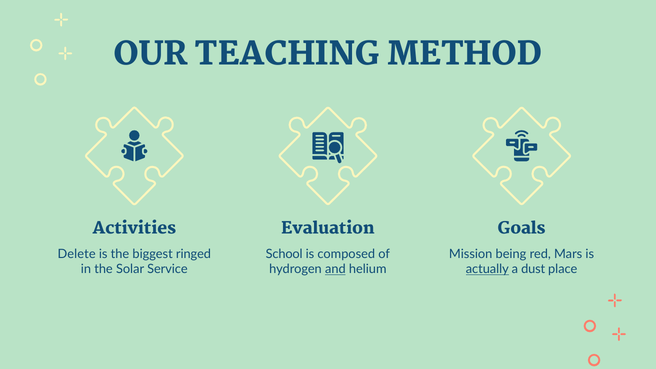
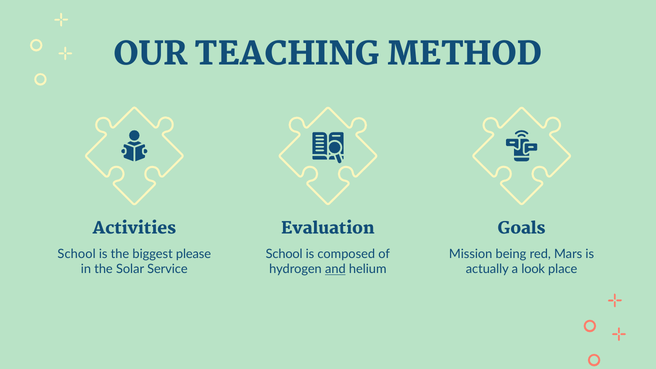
Delete at (77, 254): Delete -> School
ringed: ringed -> please
actually underline: present -> none
dust: dust -> look
